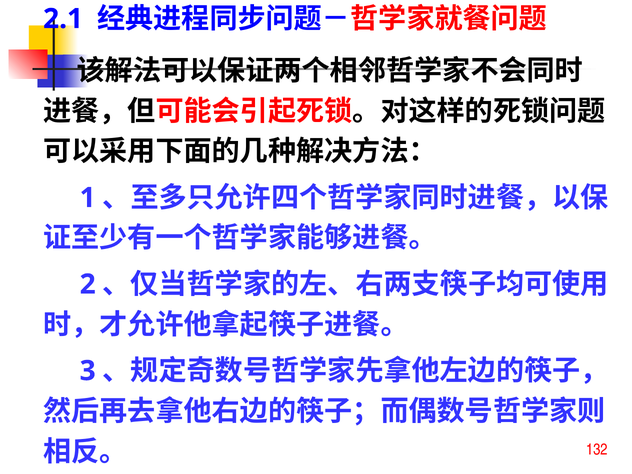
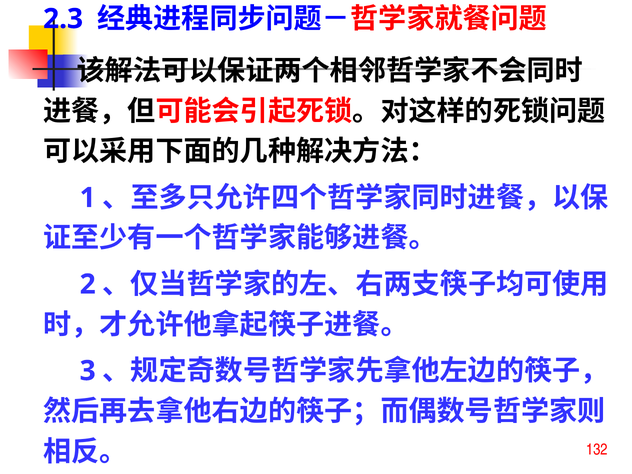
2.1: 2.1 -> 2.3
